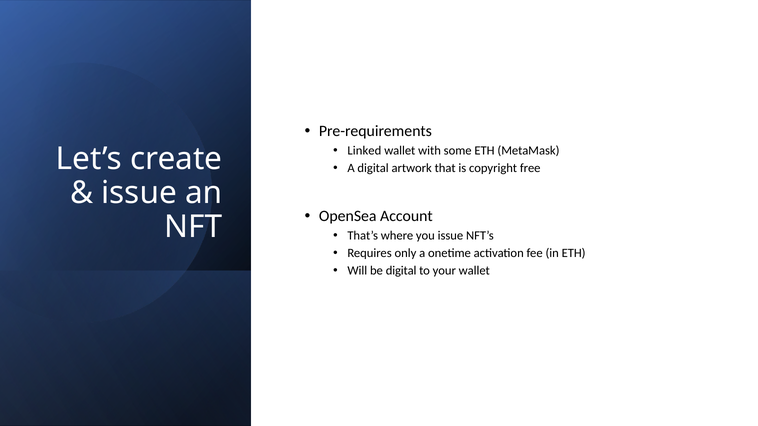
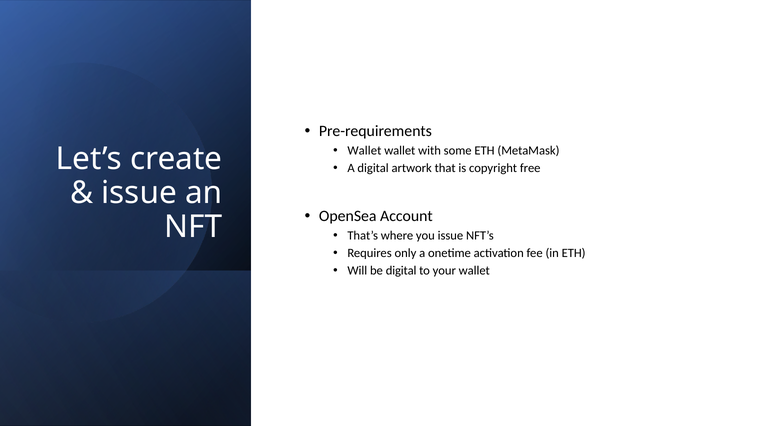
Linked at (364, 151): Linked -> Wallet
